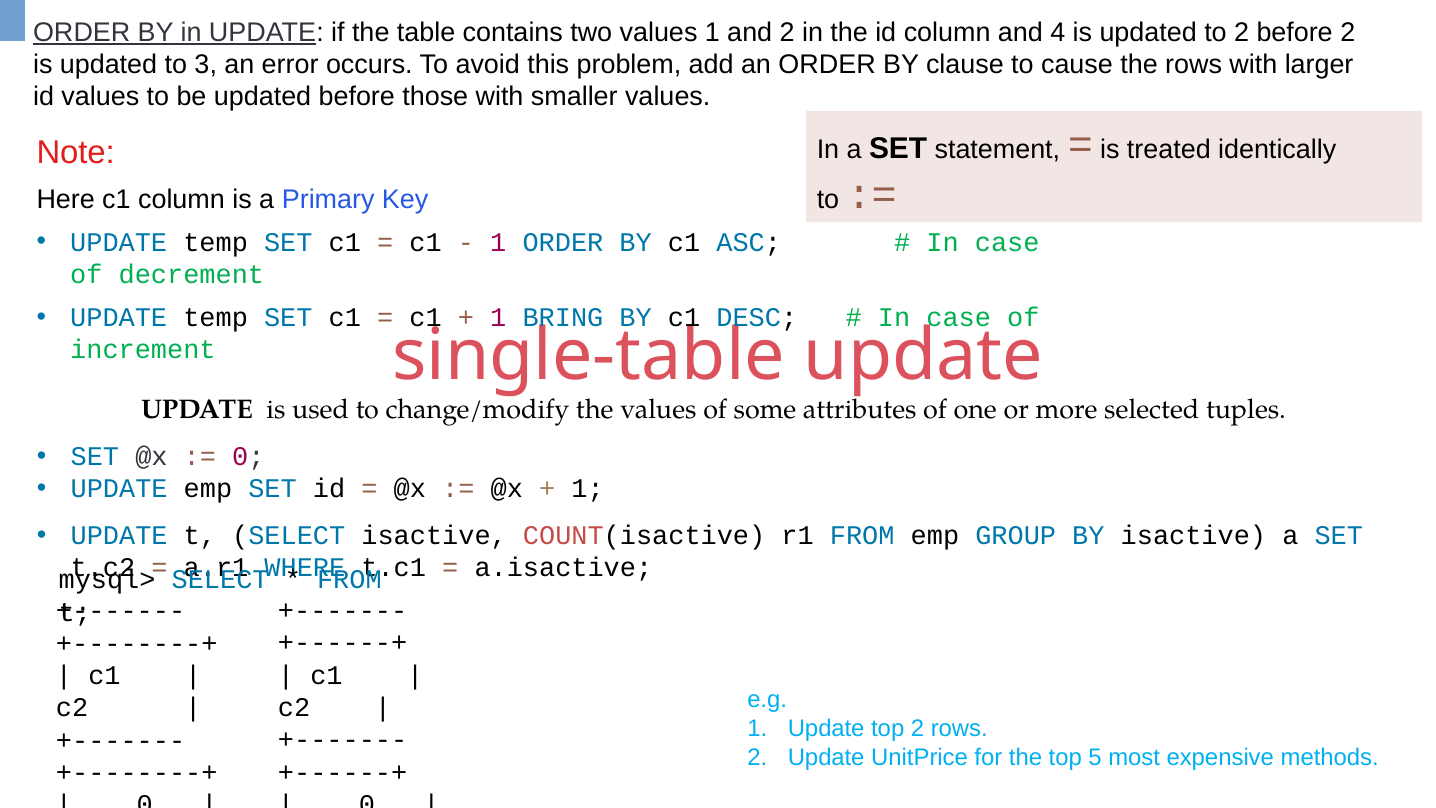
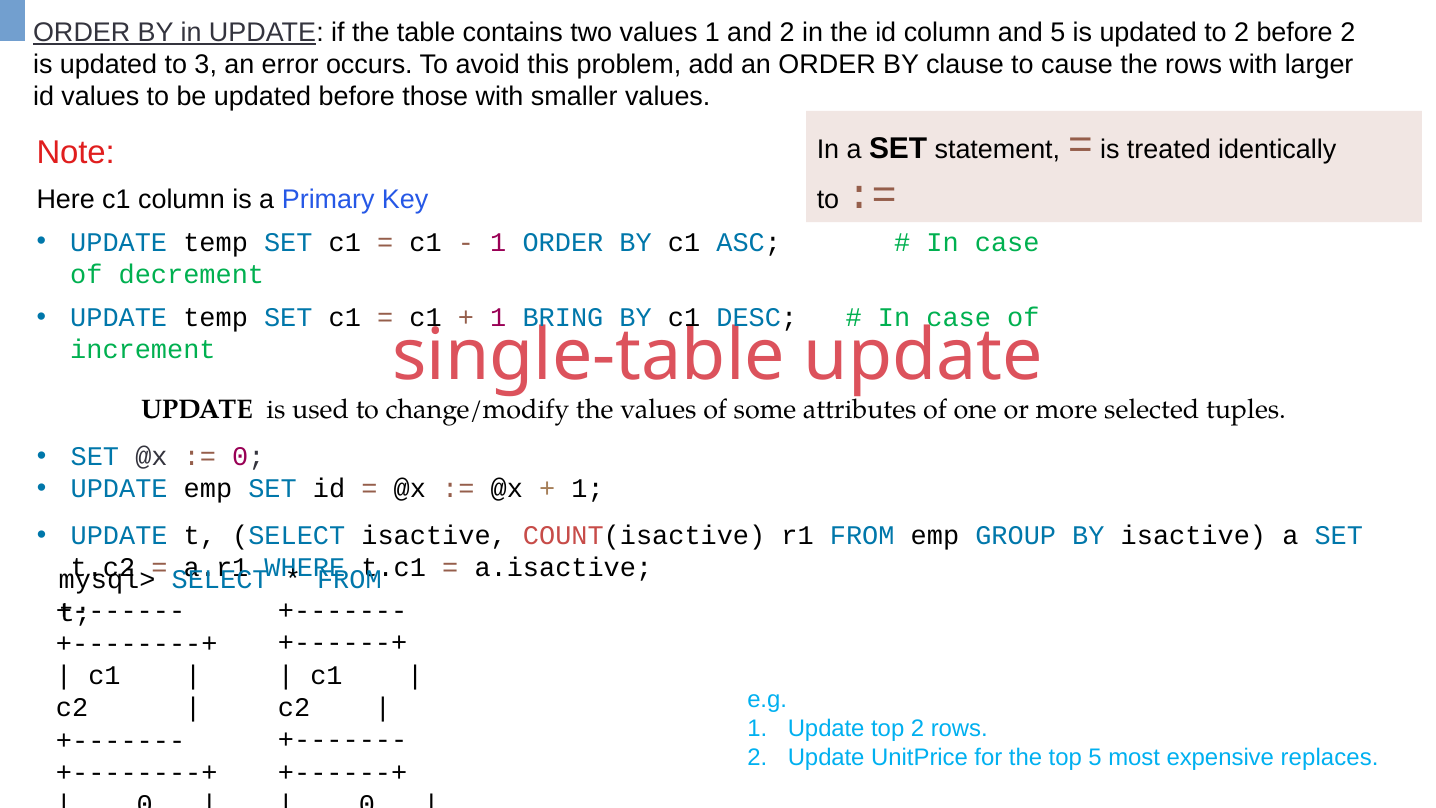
and 4: 4 -> 5
methods: methods -> replaces
